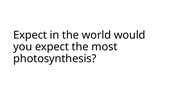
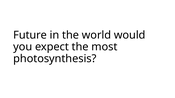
Expect at (30, 35): Expect -> Future
